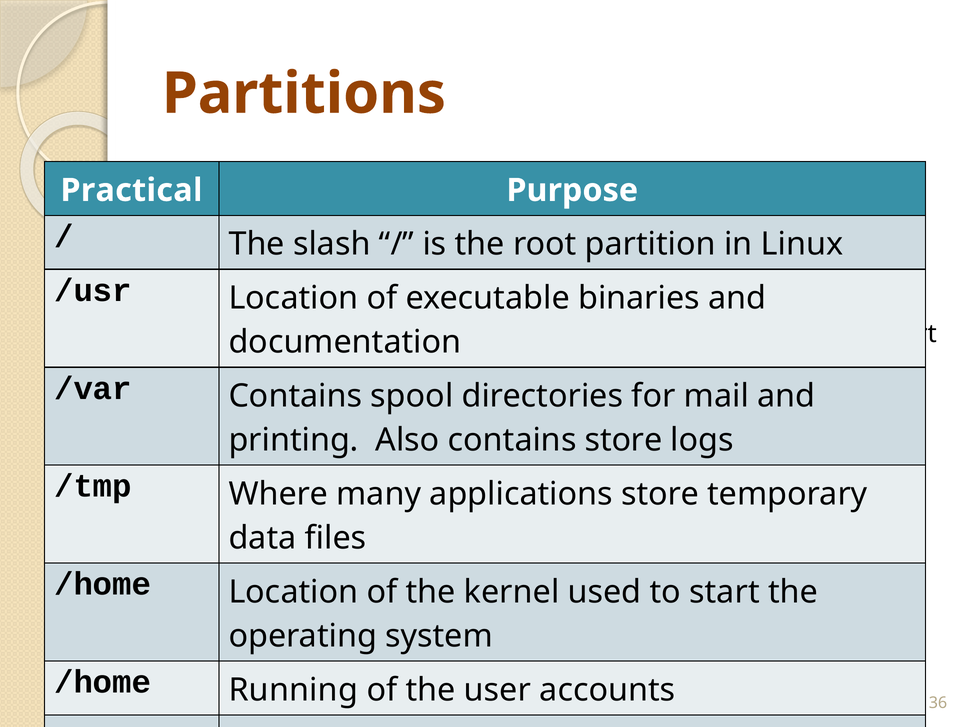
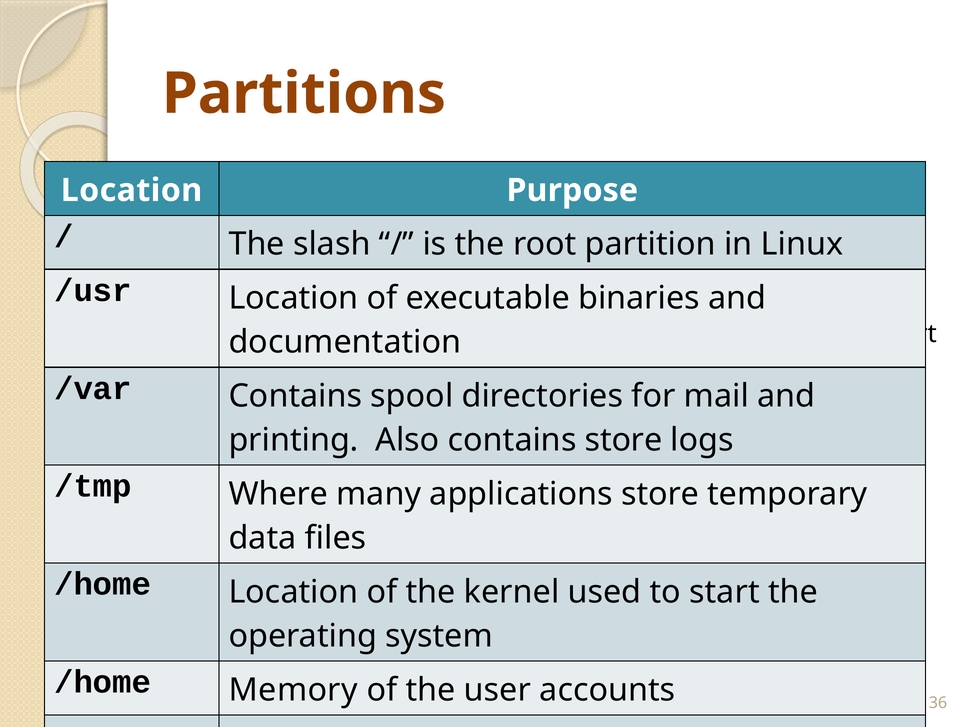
Practical at (131, 190): Practical -> Location
/home Running: Running -> Memory
